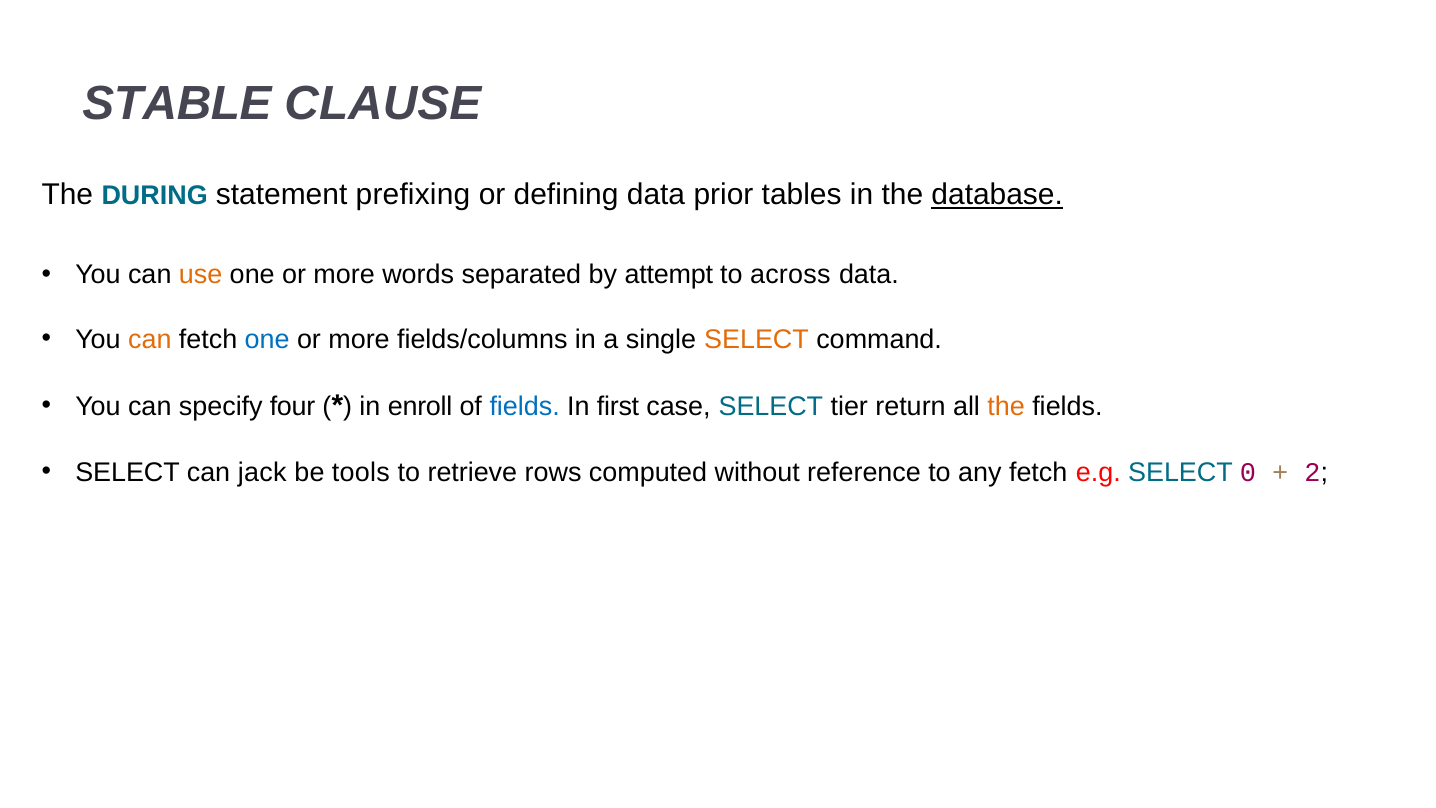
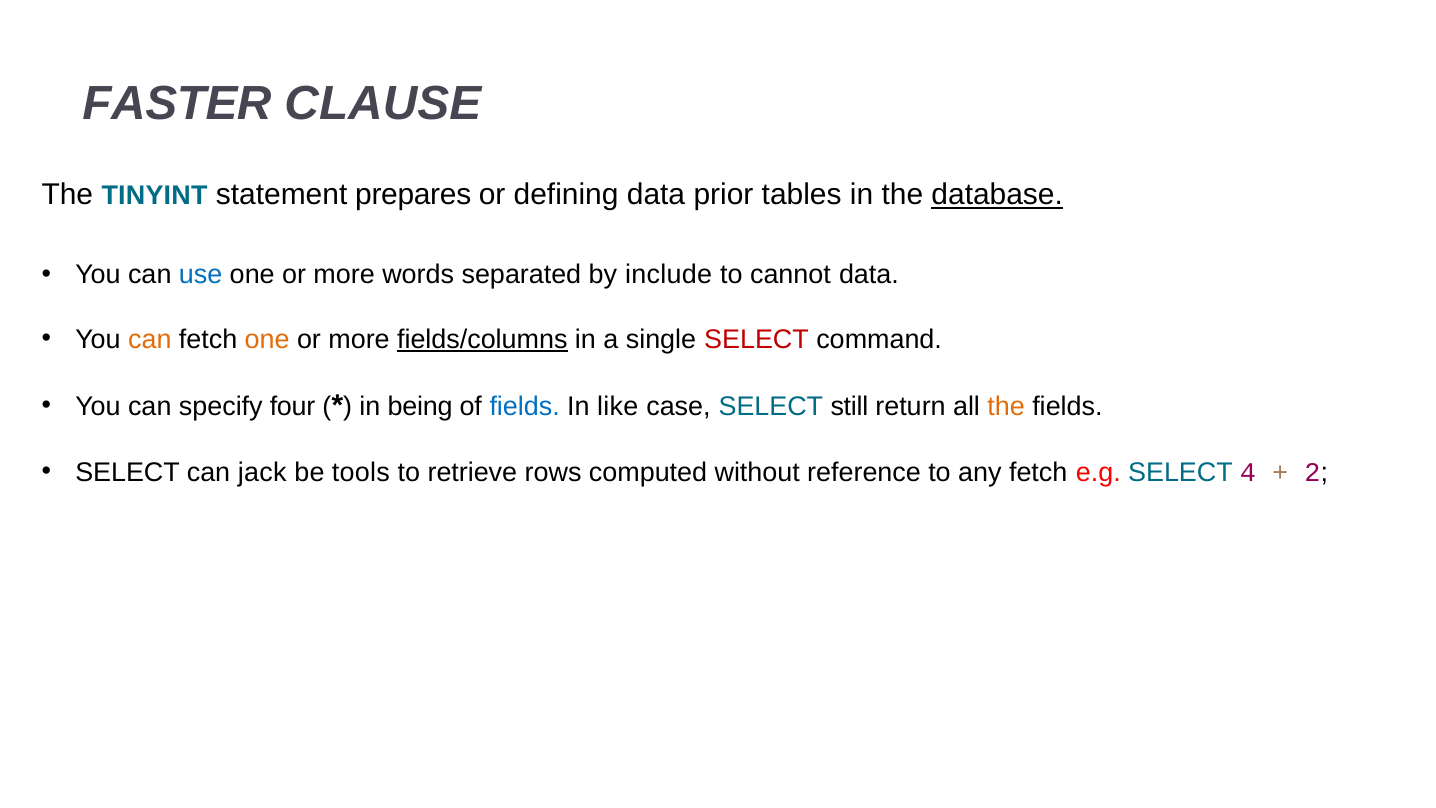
STABLE: STABLE -> FASTER
DURING: DURING -> TINYINT
prefixing: prefixing -> prepares
use colour: orange -> blue
attempt: attempt -> include
across: across -> cannot
one at (267, 339) colour: blue -> orange
fields/columns underline: none -> present
SELECT at (757, 339) colour: orange -> red
enroll: enroll -> being
first: first -> like
tier: tier -> still
0: 0 -> 4
